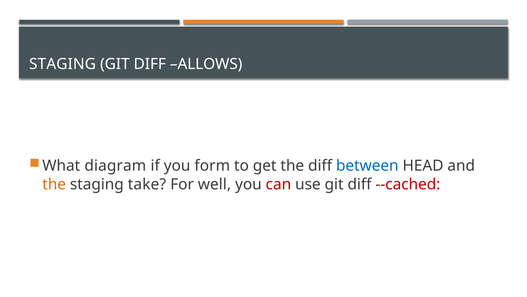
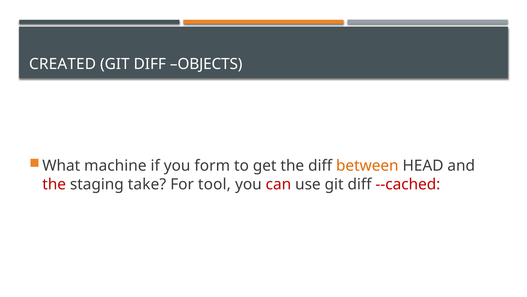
STAGING at (63, 64): STAGING -> CREATED
ALLOWS: ALLOWS -> OBJECTS
diagram: diagram -> machine
between colour: blue -> orange
the at (54, 184) colour: orange -> red
well: well -> tool
